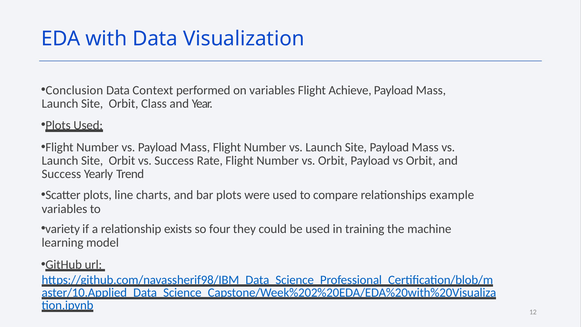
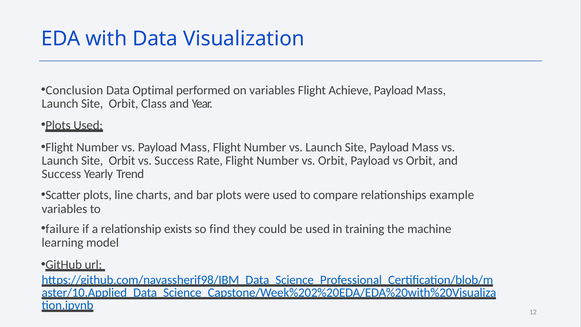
Context: Context -> Optimal
variety: variety -> failure
four: four -> find
